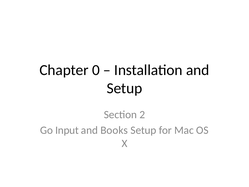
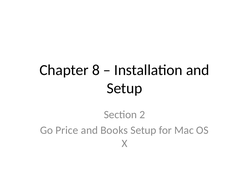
0: 0 -> 8
Input: Input -> Price
